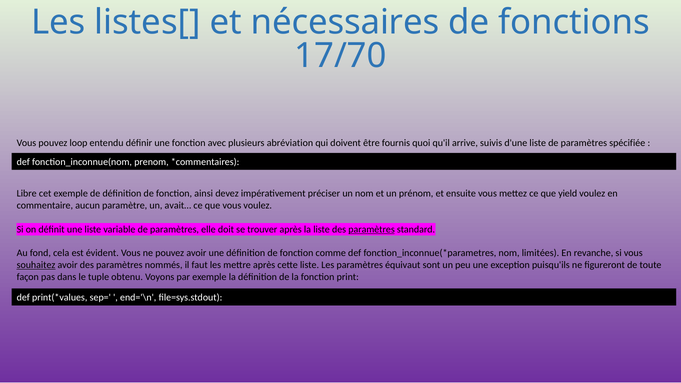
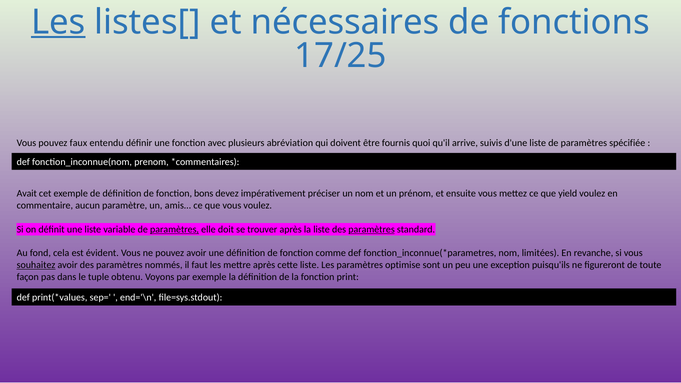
Les at (58, 22) underline: none -> present
17/70: 17/70 -> 17/25
loop: loop -> faux
Libre: Libre -> Avait
ainsi: ainsi -> bons
avait…: avait… -> amis…
paramètres at (175, 229) underline: none -> present
équivaut: équivaut -> optimise
